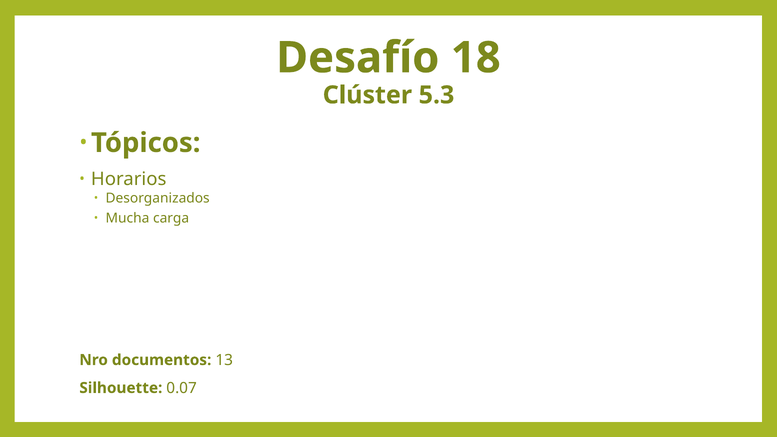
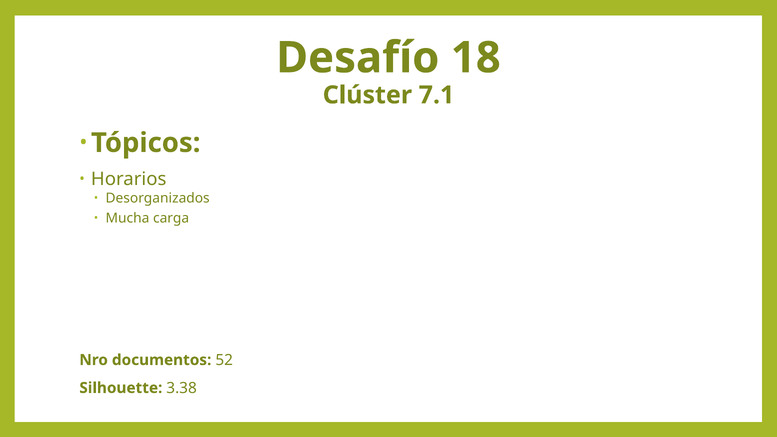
5.3: 5.3 -> 7.1
13: 13 -> 52
0.07: 0.07 -> 3.38
